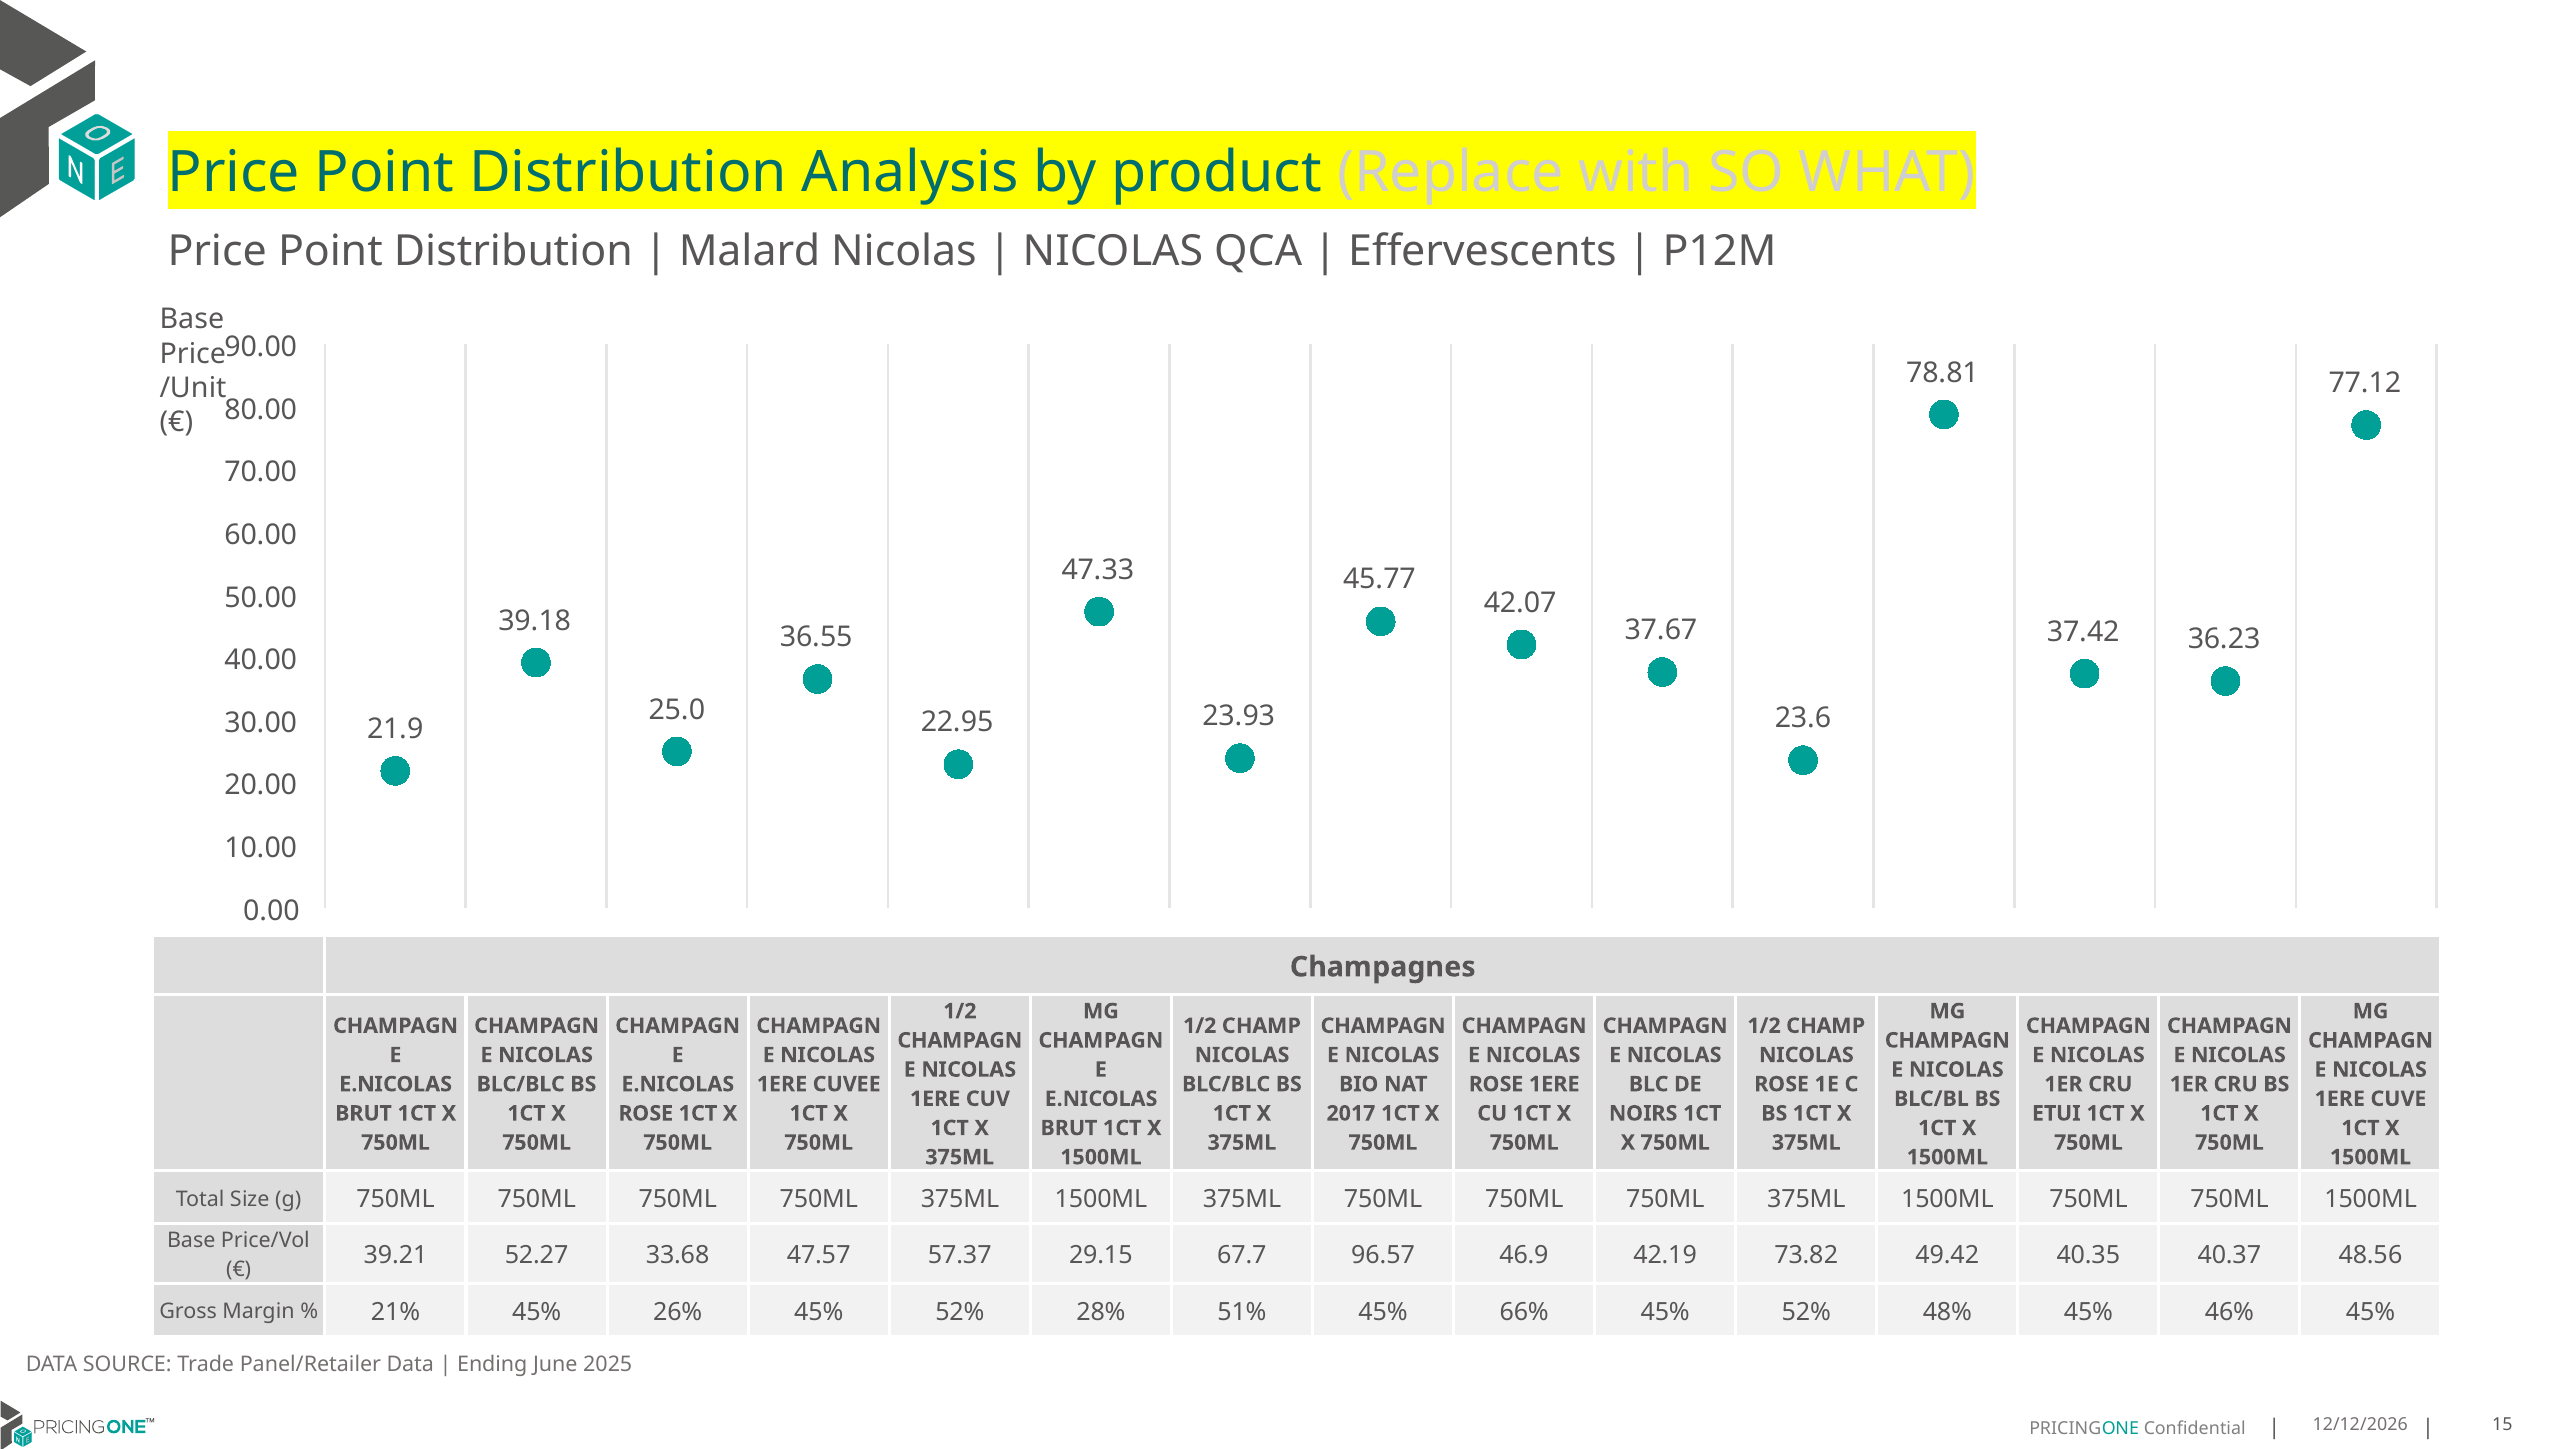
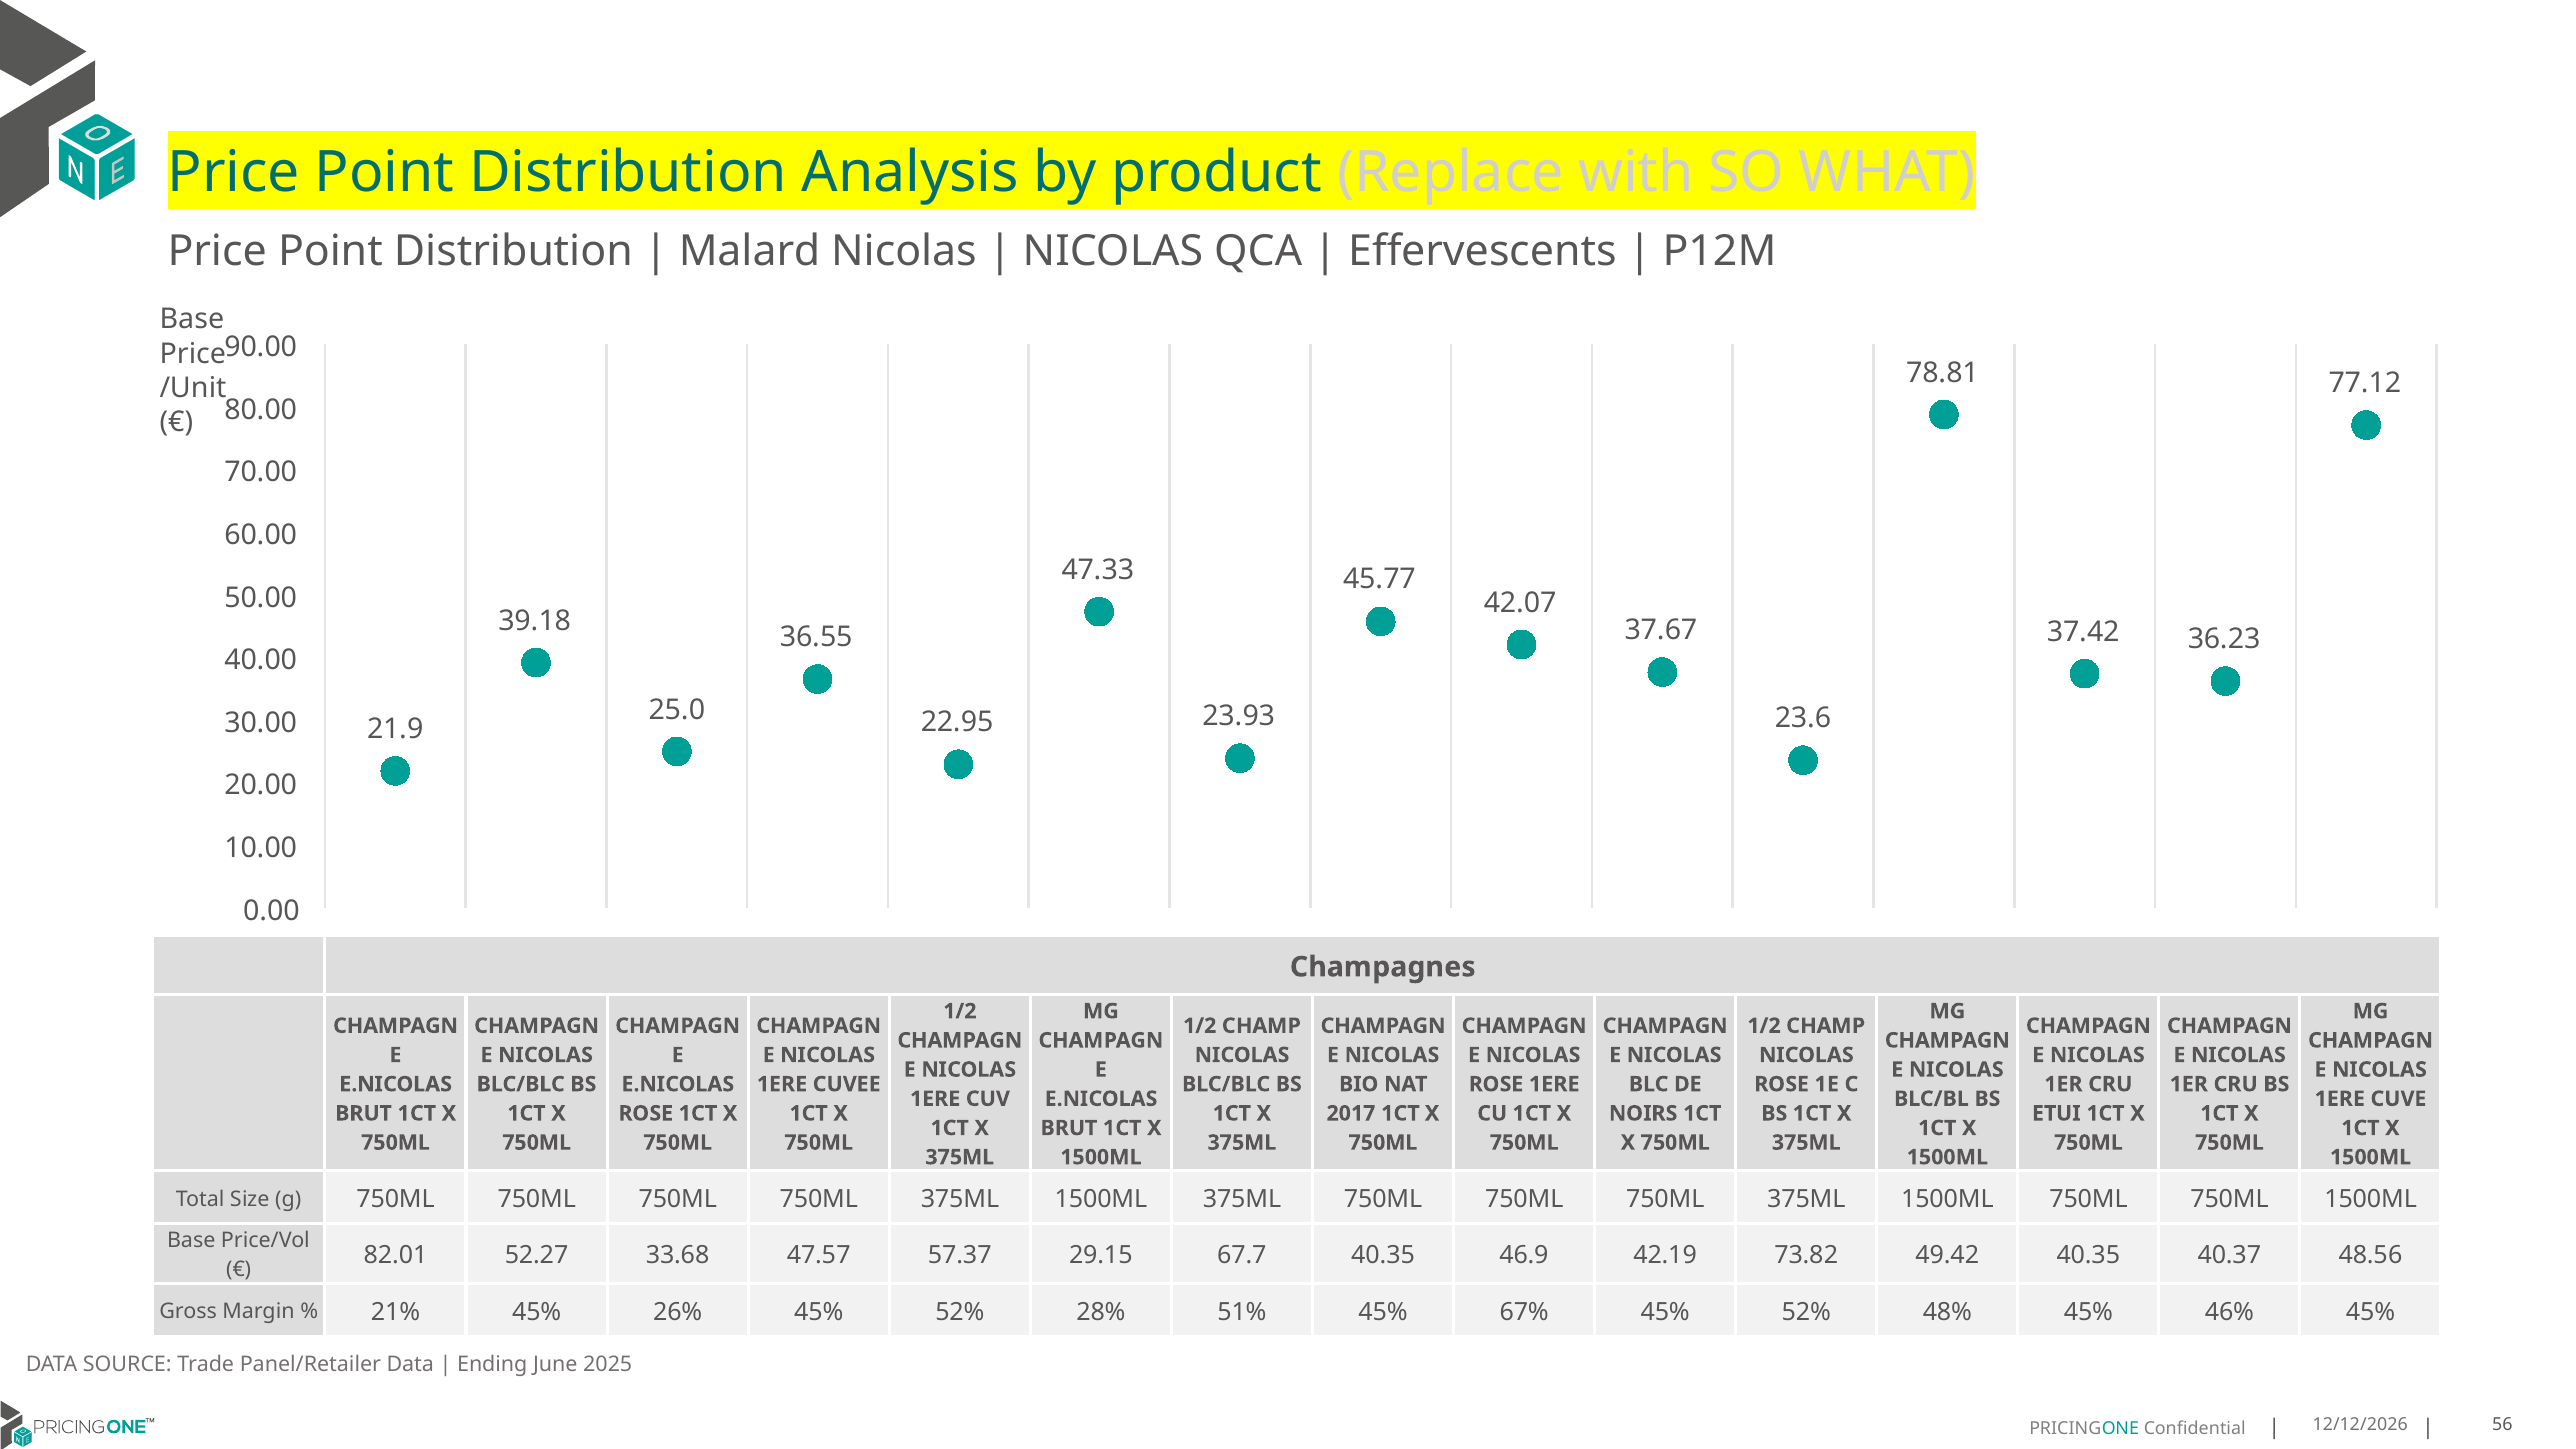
39.21: 39.21 -> 82.01
67.7 96.57: 96.57 -> 40.35
66%: 66% -> 67%
15: 15 -> 56
